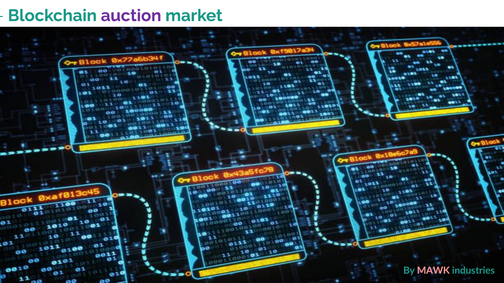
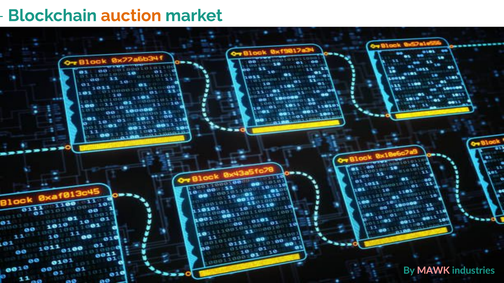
auction colour: purple -> orange
